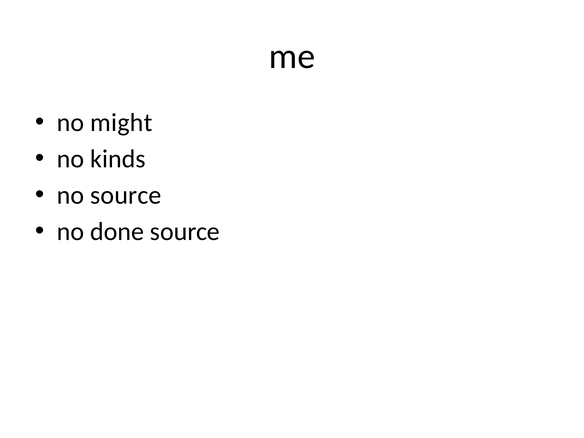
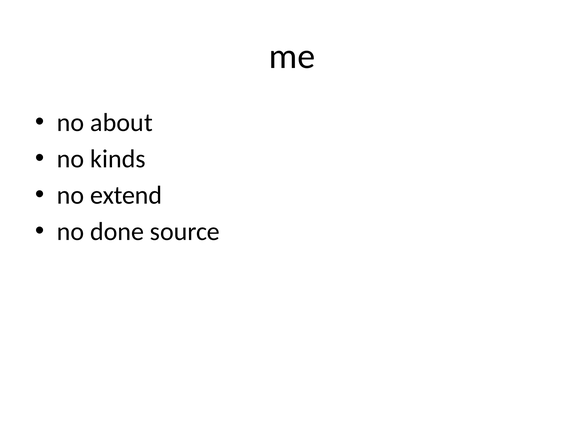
might: might -> about
no source: source -> extend
